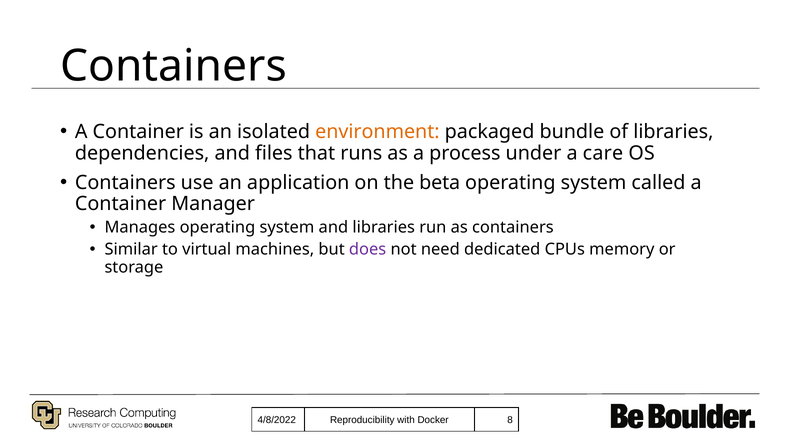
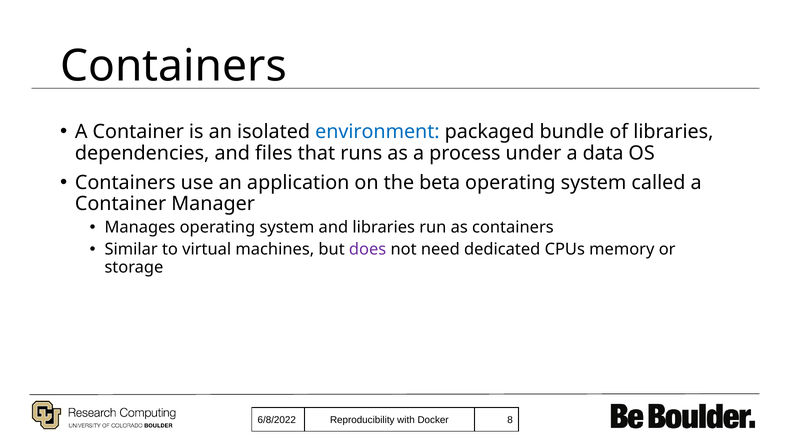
environment colour: orange -> blue
care: care -> data
4/8/2022: 4/8/2022 -> 6/8/2022
